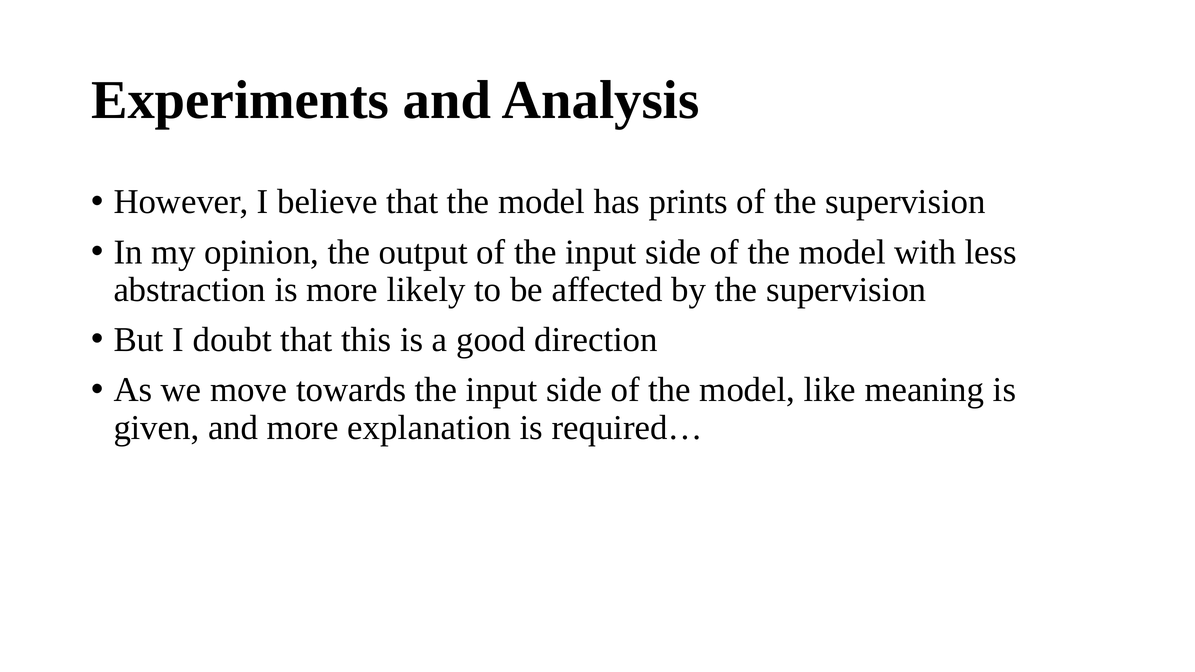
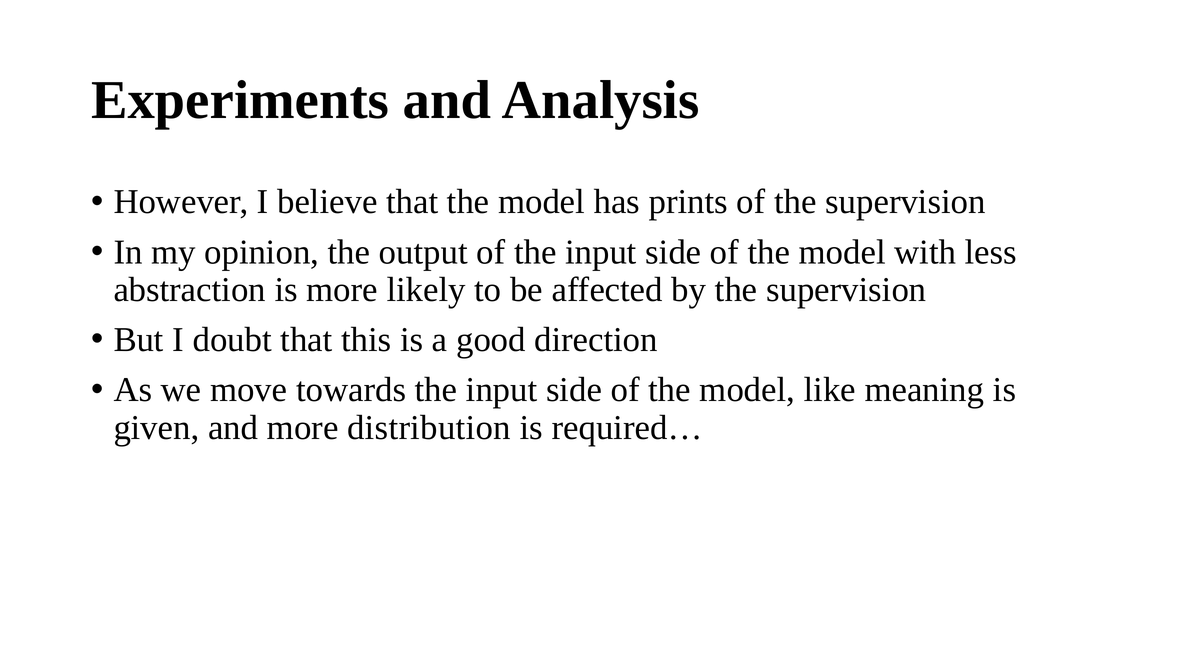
explanation: explanation -> distribution
